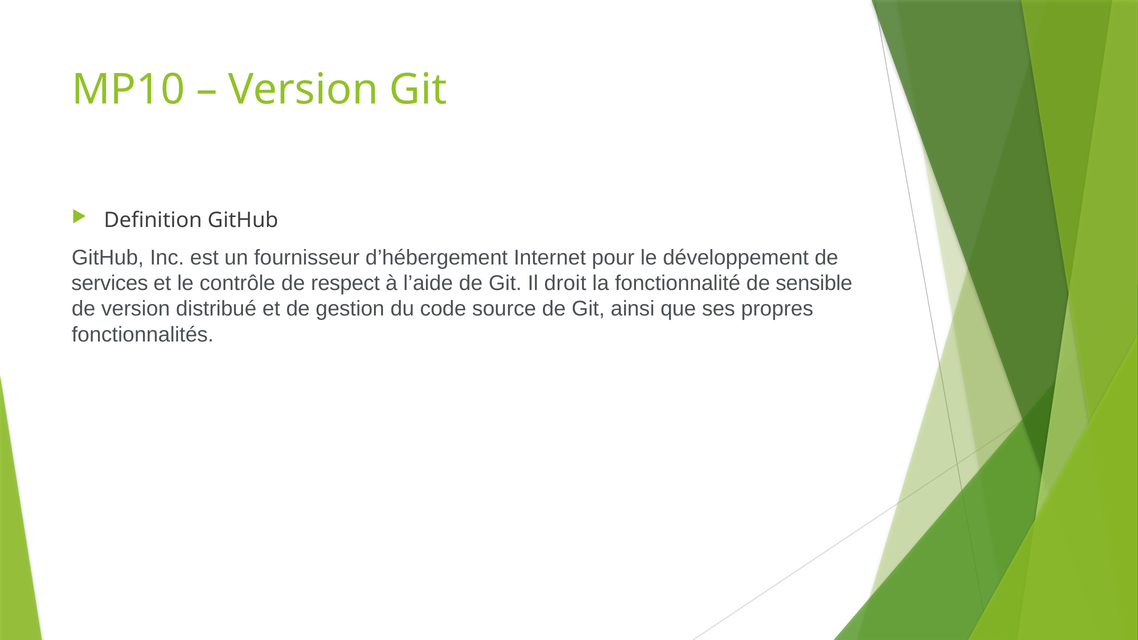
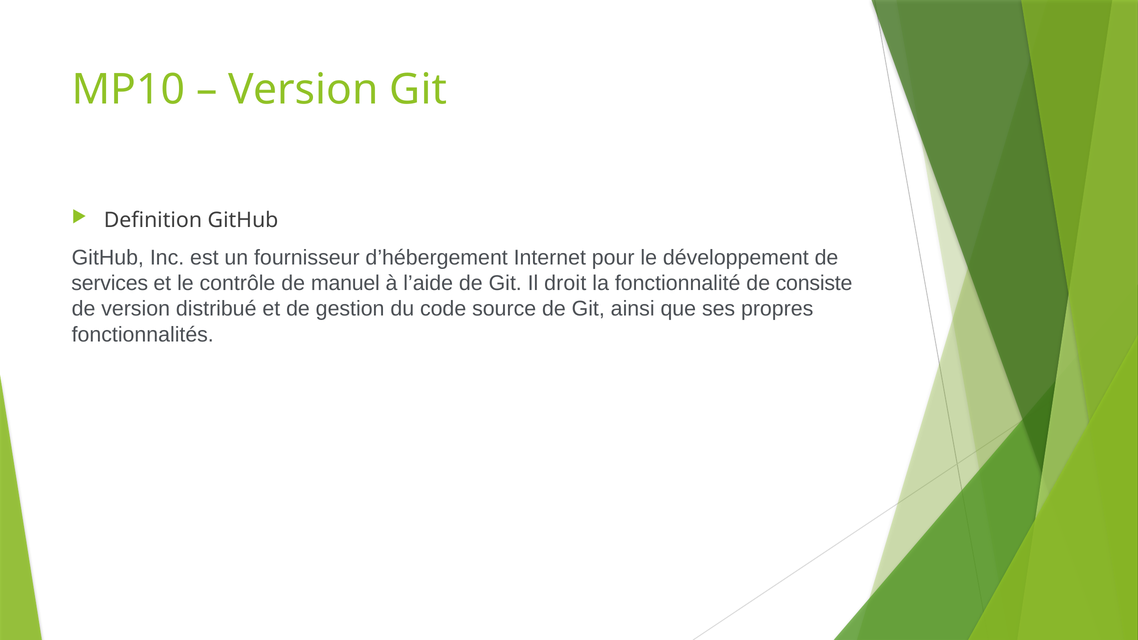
respect: respect -> manuel
sensible: sensible -> consiste
